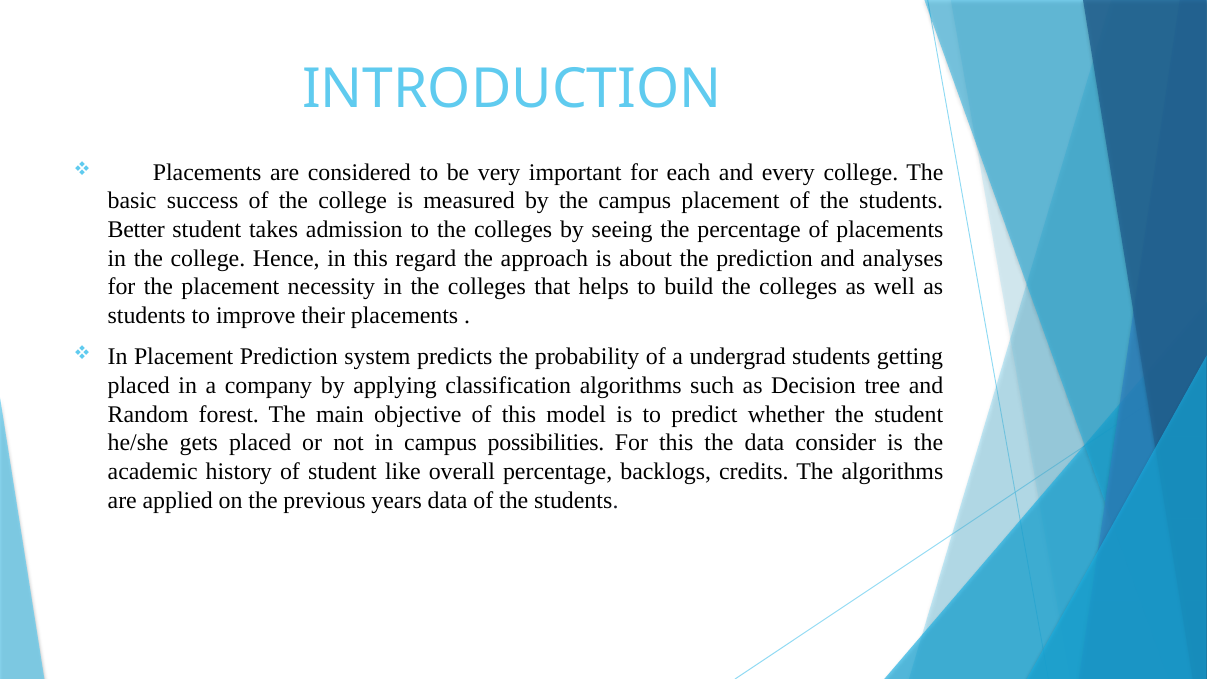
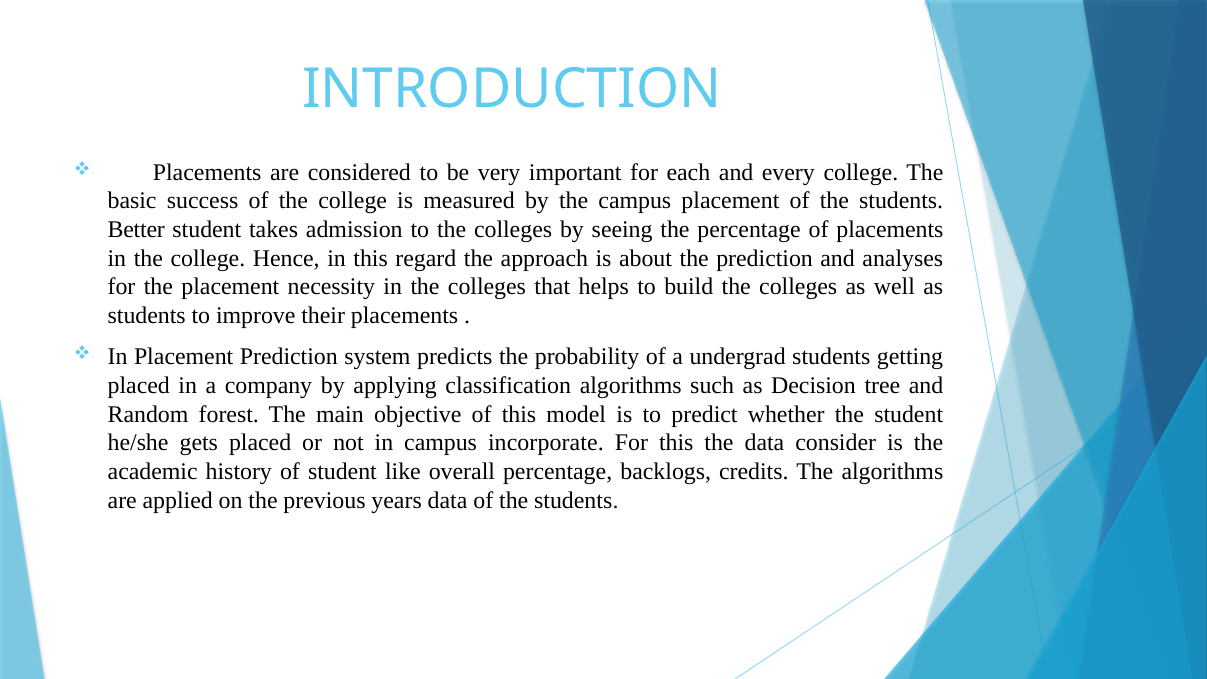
possibilities: possibilities -> incorporate
